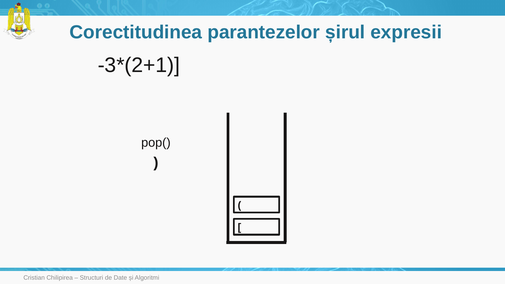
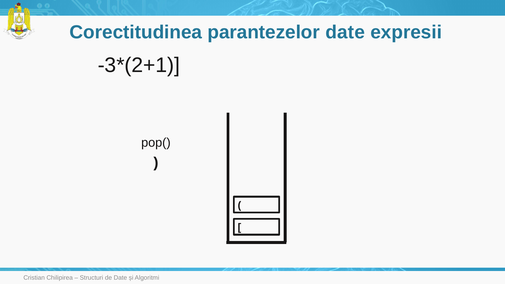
parantezelor șirul: șirul -> date
